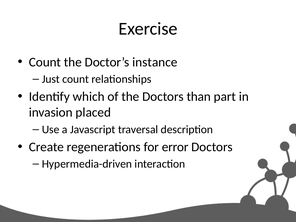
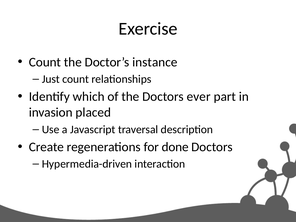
than: than -> ever
error: error -> done
